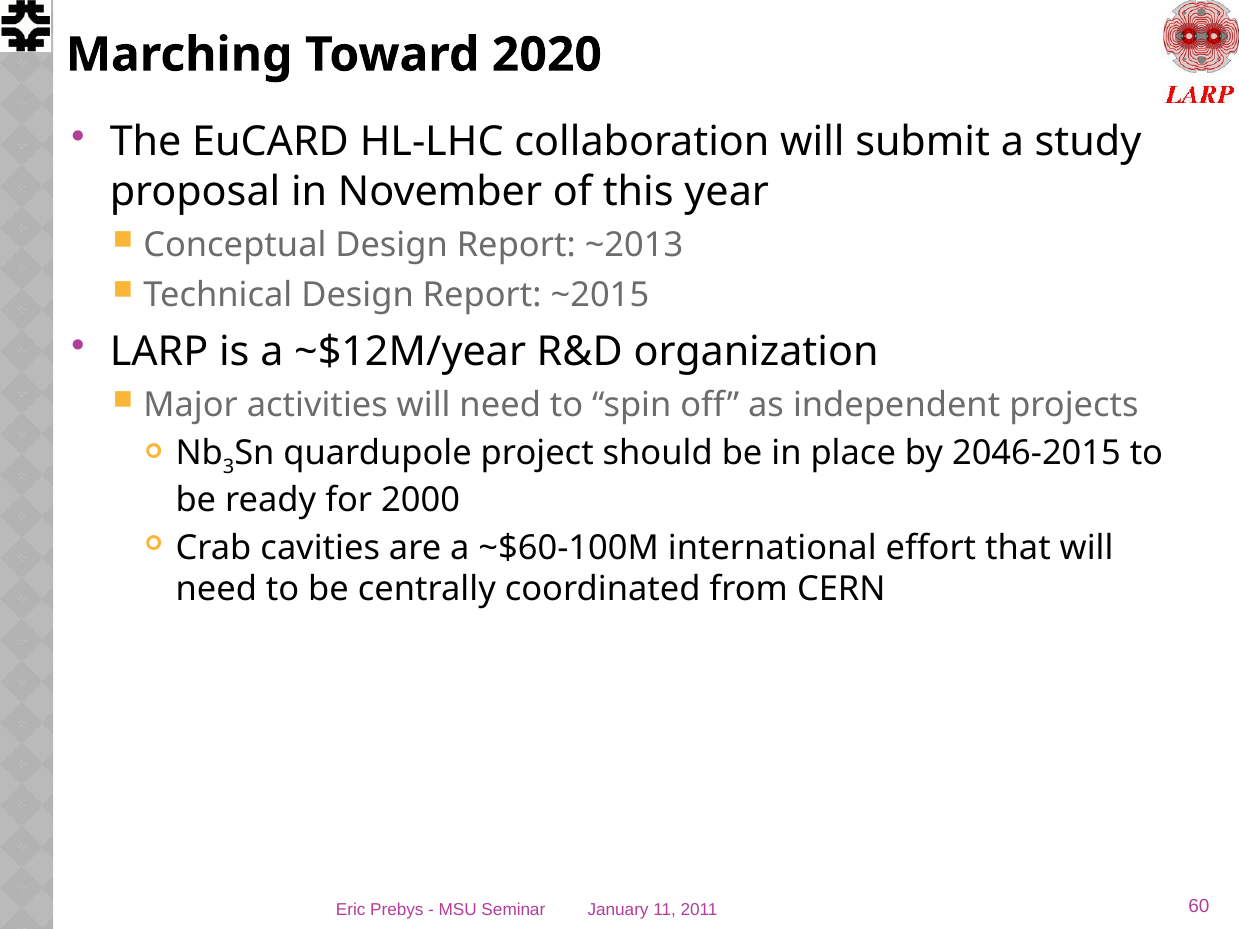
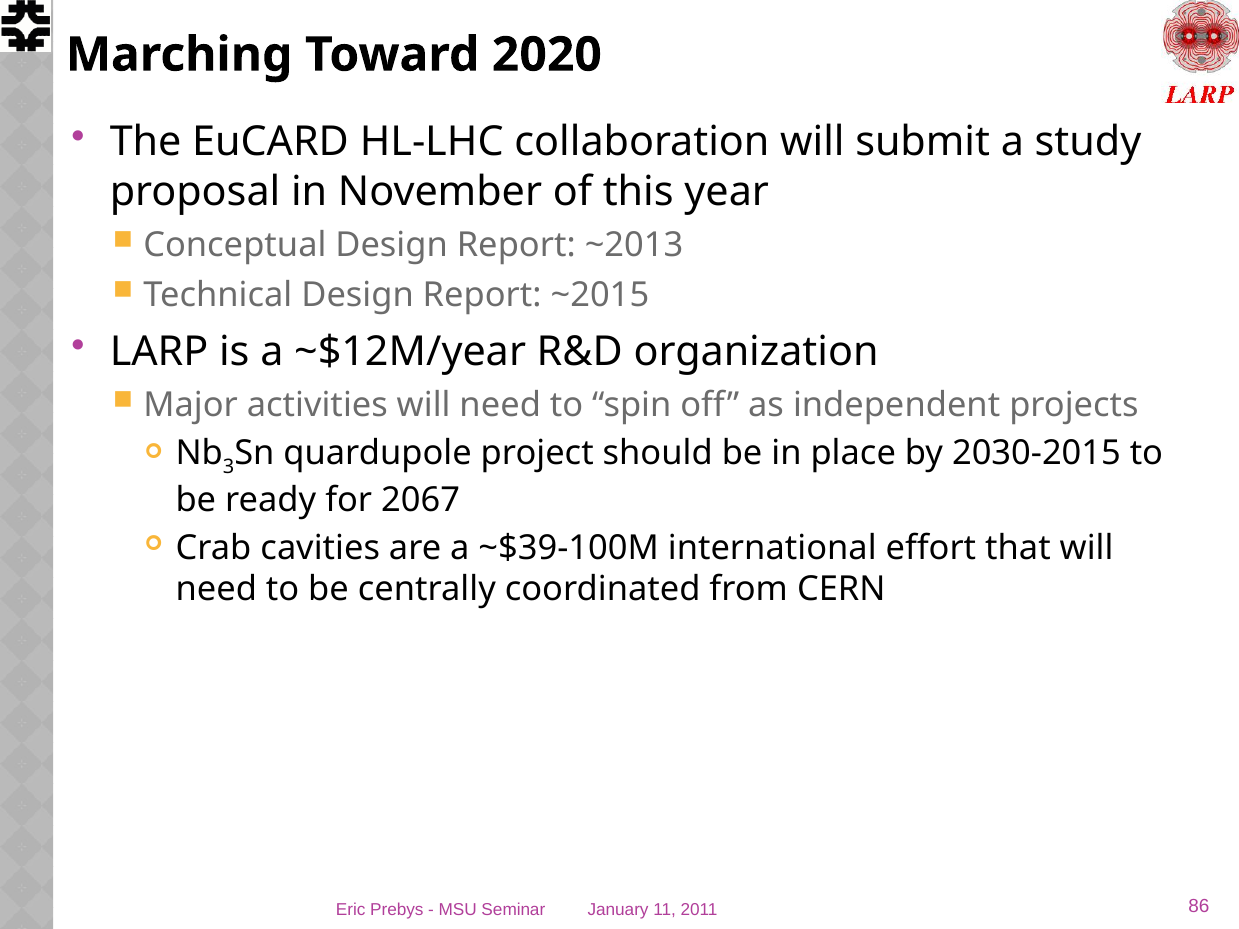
2046-2015: 2046-2015 -> 2030-2015
2000: 2000 -> 2067
~$60-100M: ~$60-100M -> ~$39-100M
60: 60 -> 86
